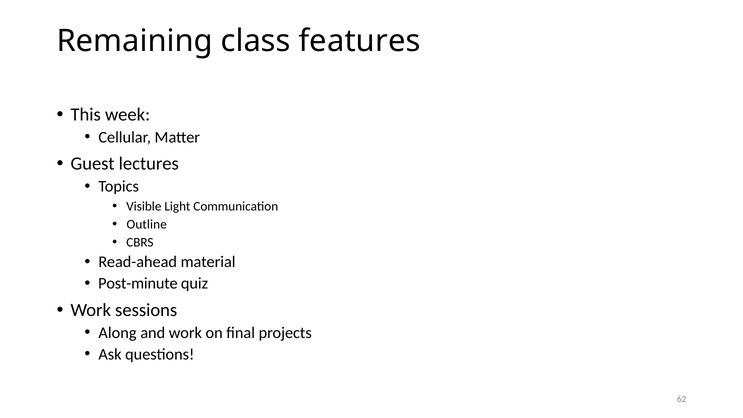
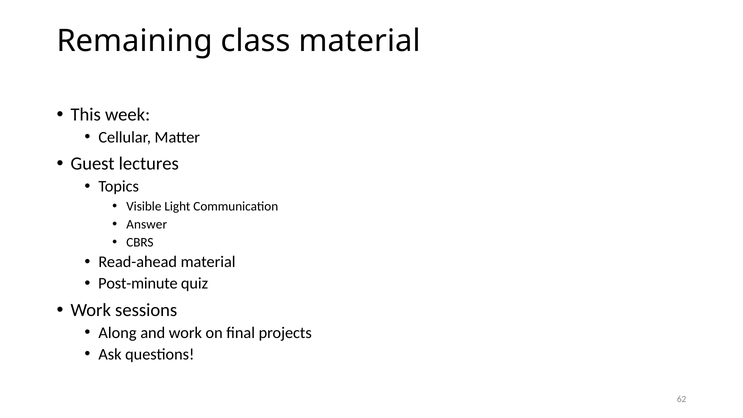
class features: features -> material
Outline: Outline -> Answer
